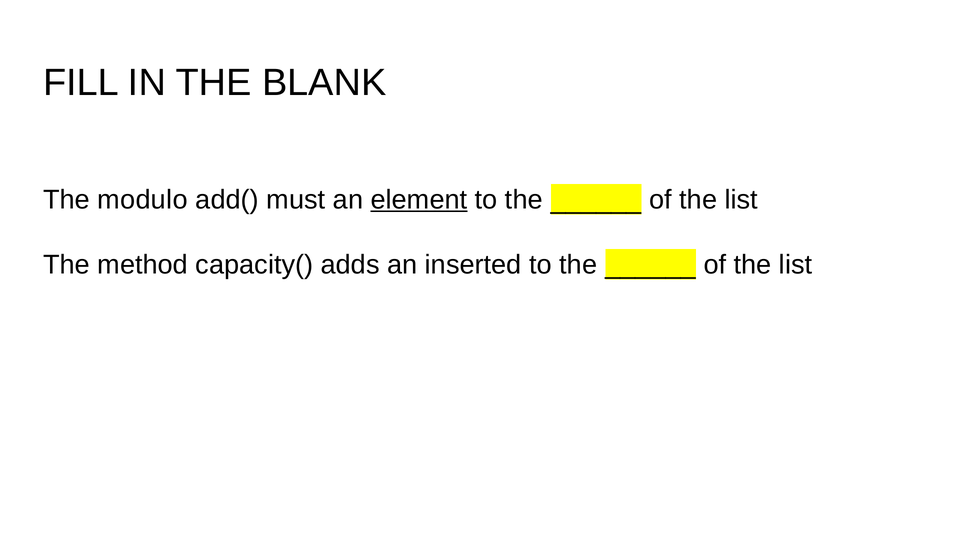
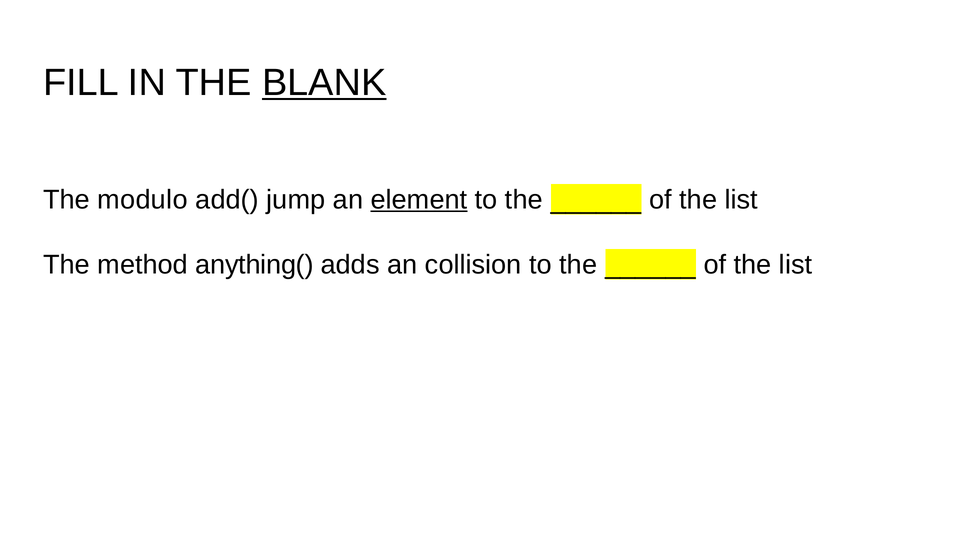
BLANK underline: none -> present
must: must -> jump
capacity(: capacity( -> anything(
inserted: inserted -> collision
